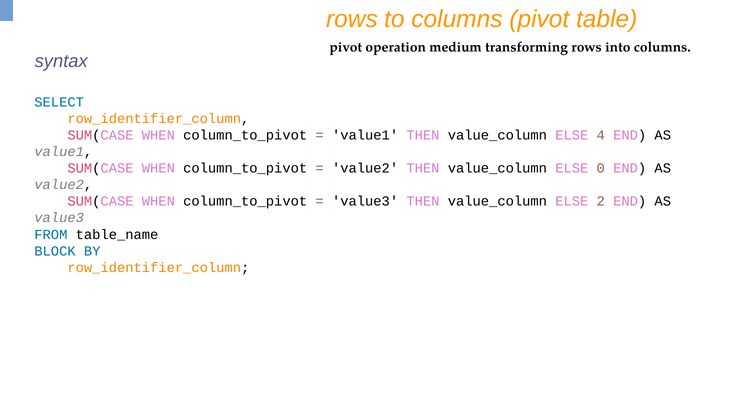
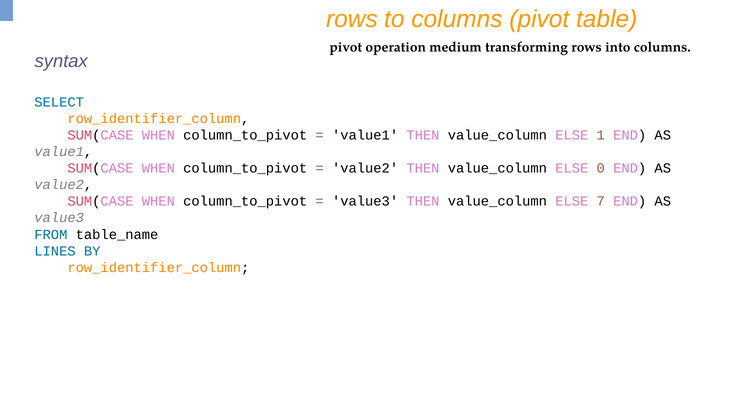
4: 4 -> 1
2: 2 -> 7
BLOCK: BLOCK -> LINES
